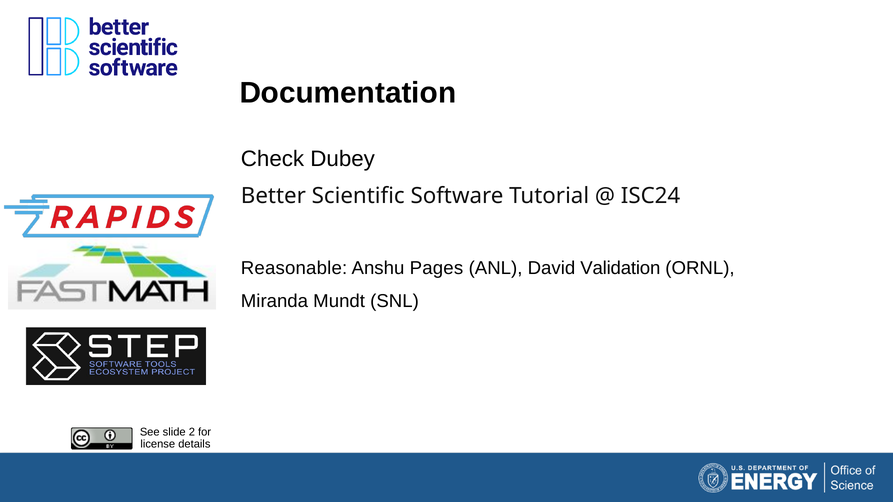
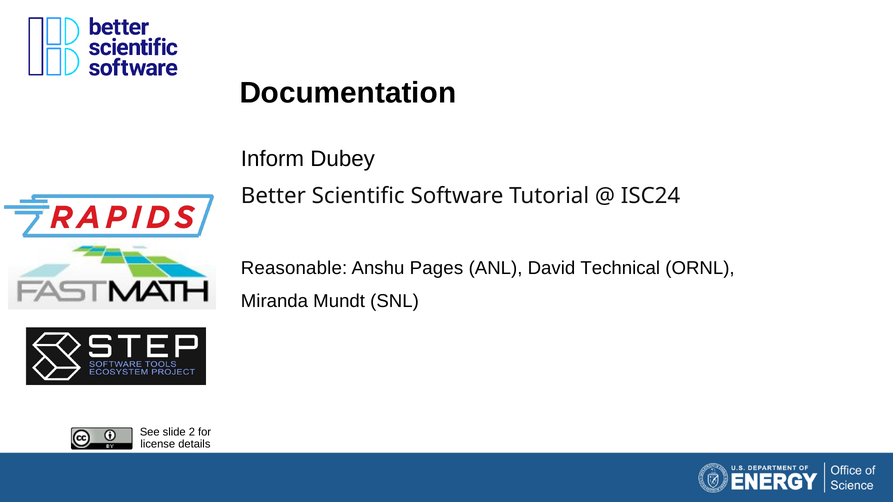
Check: Check -> Inform
Validation: Validation -> Technical
